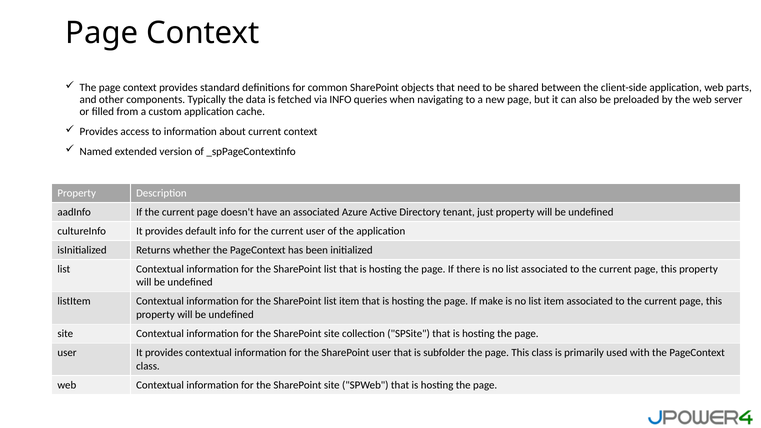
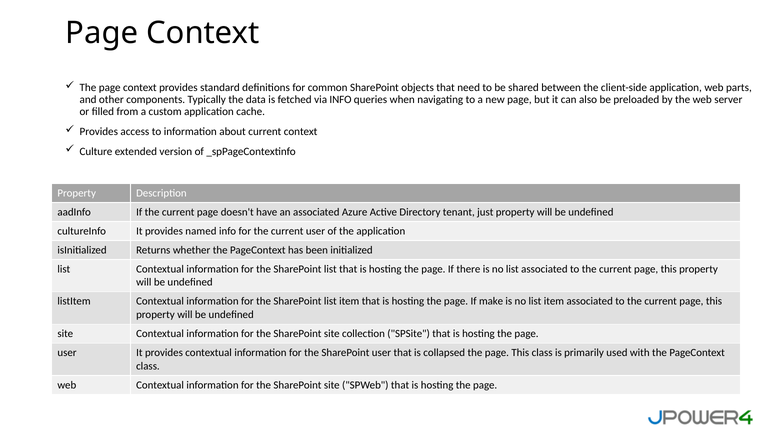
Named: Named -> Culture
default: default -> named
subfolder: subfolder -> collapsed
